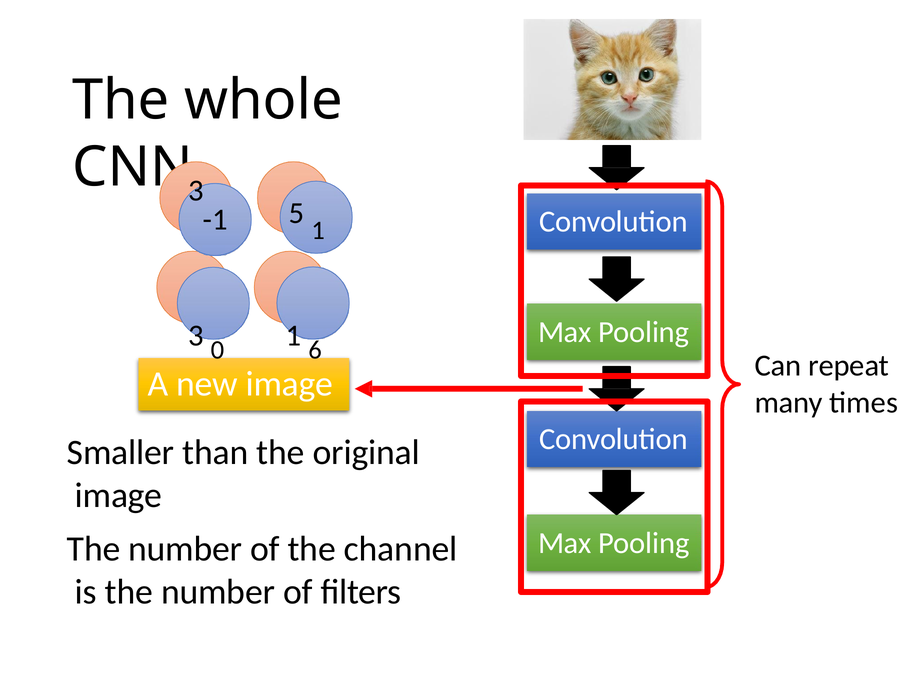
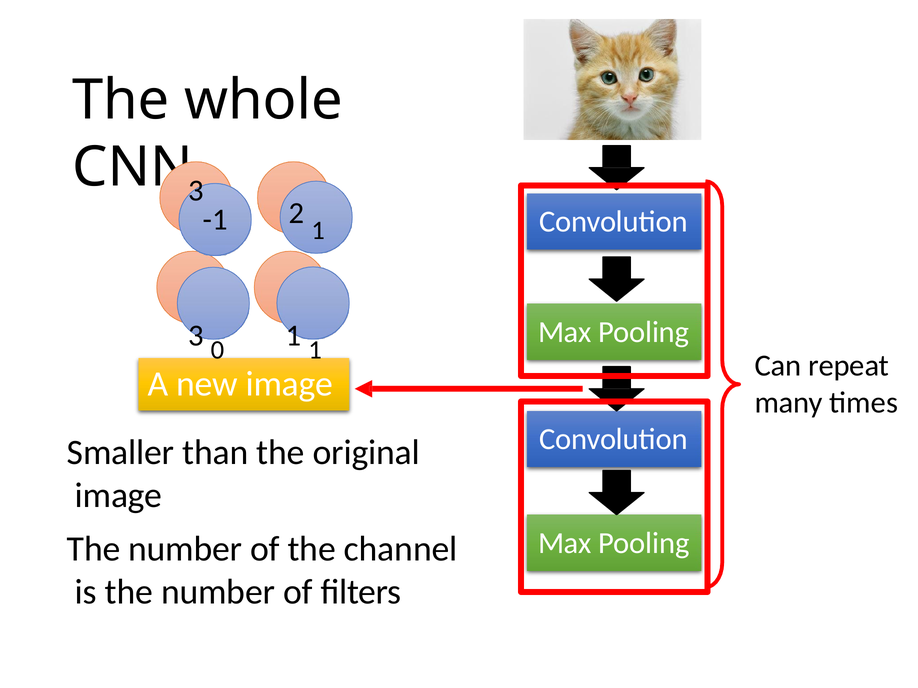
5: 5 -> 2
1 6: 6 -> 1
